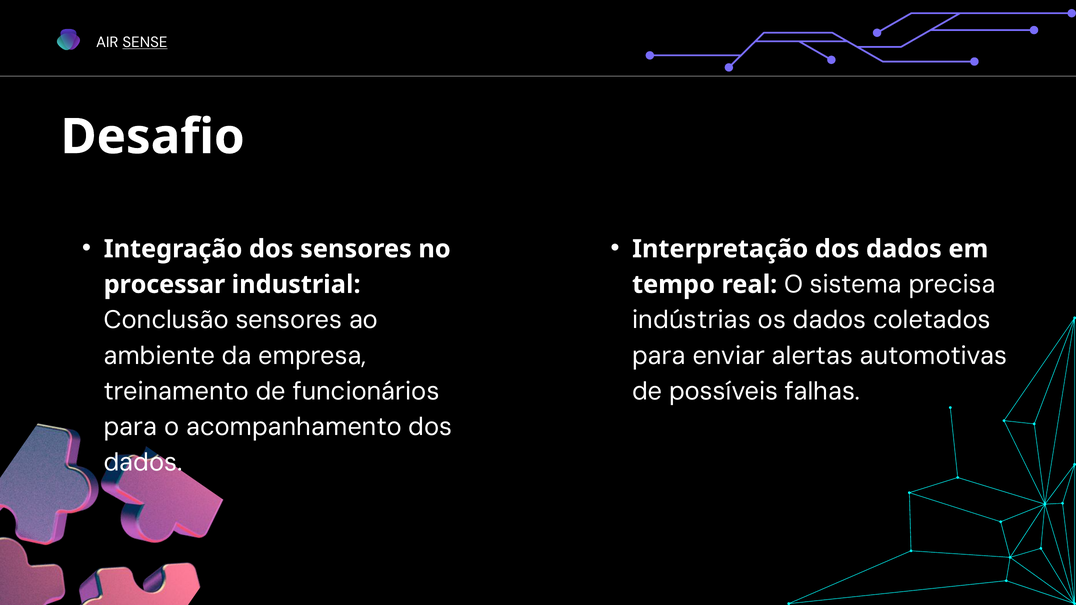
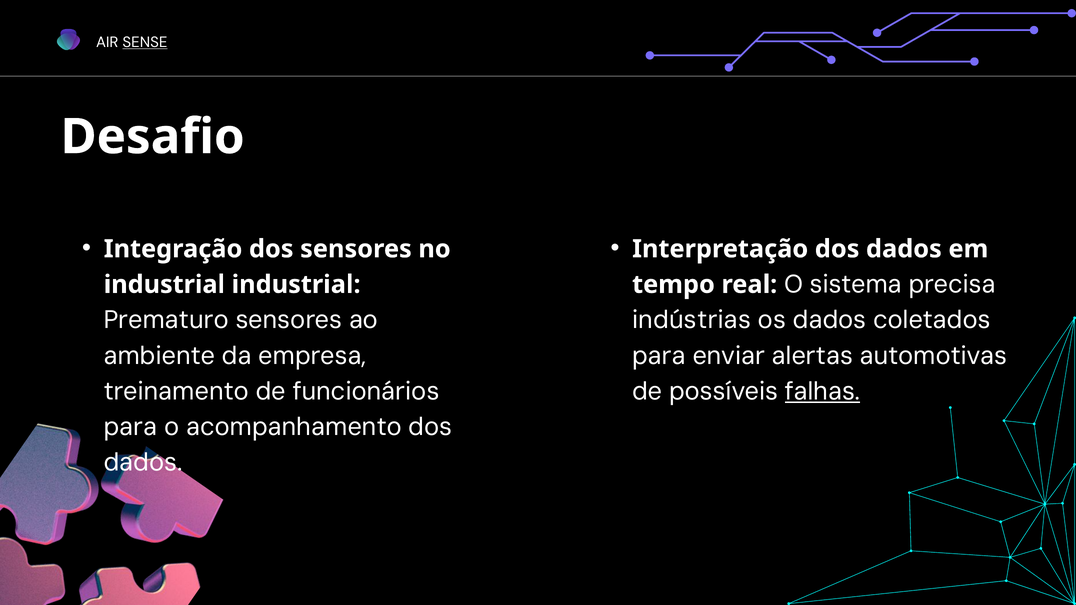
processar at (164, 285): processar -> industrial
Conclusão: Conclusão -> Prematuro
falhas underline: none -> present
